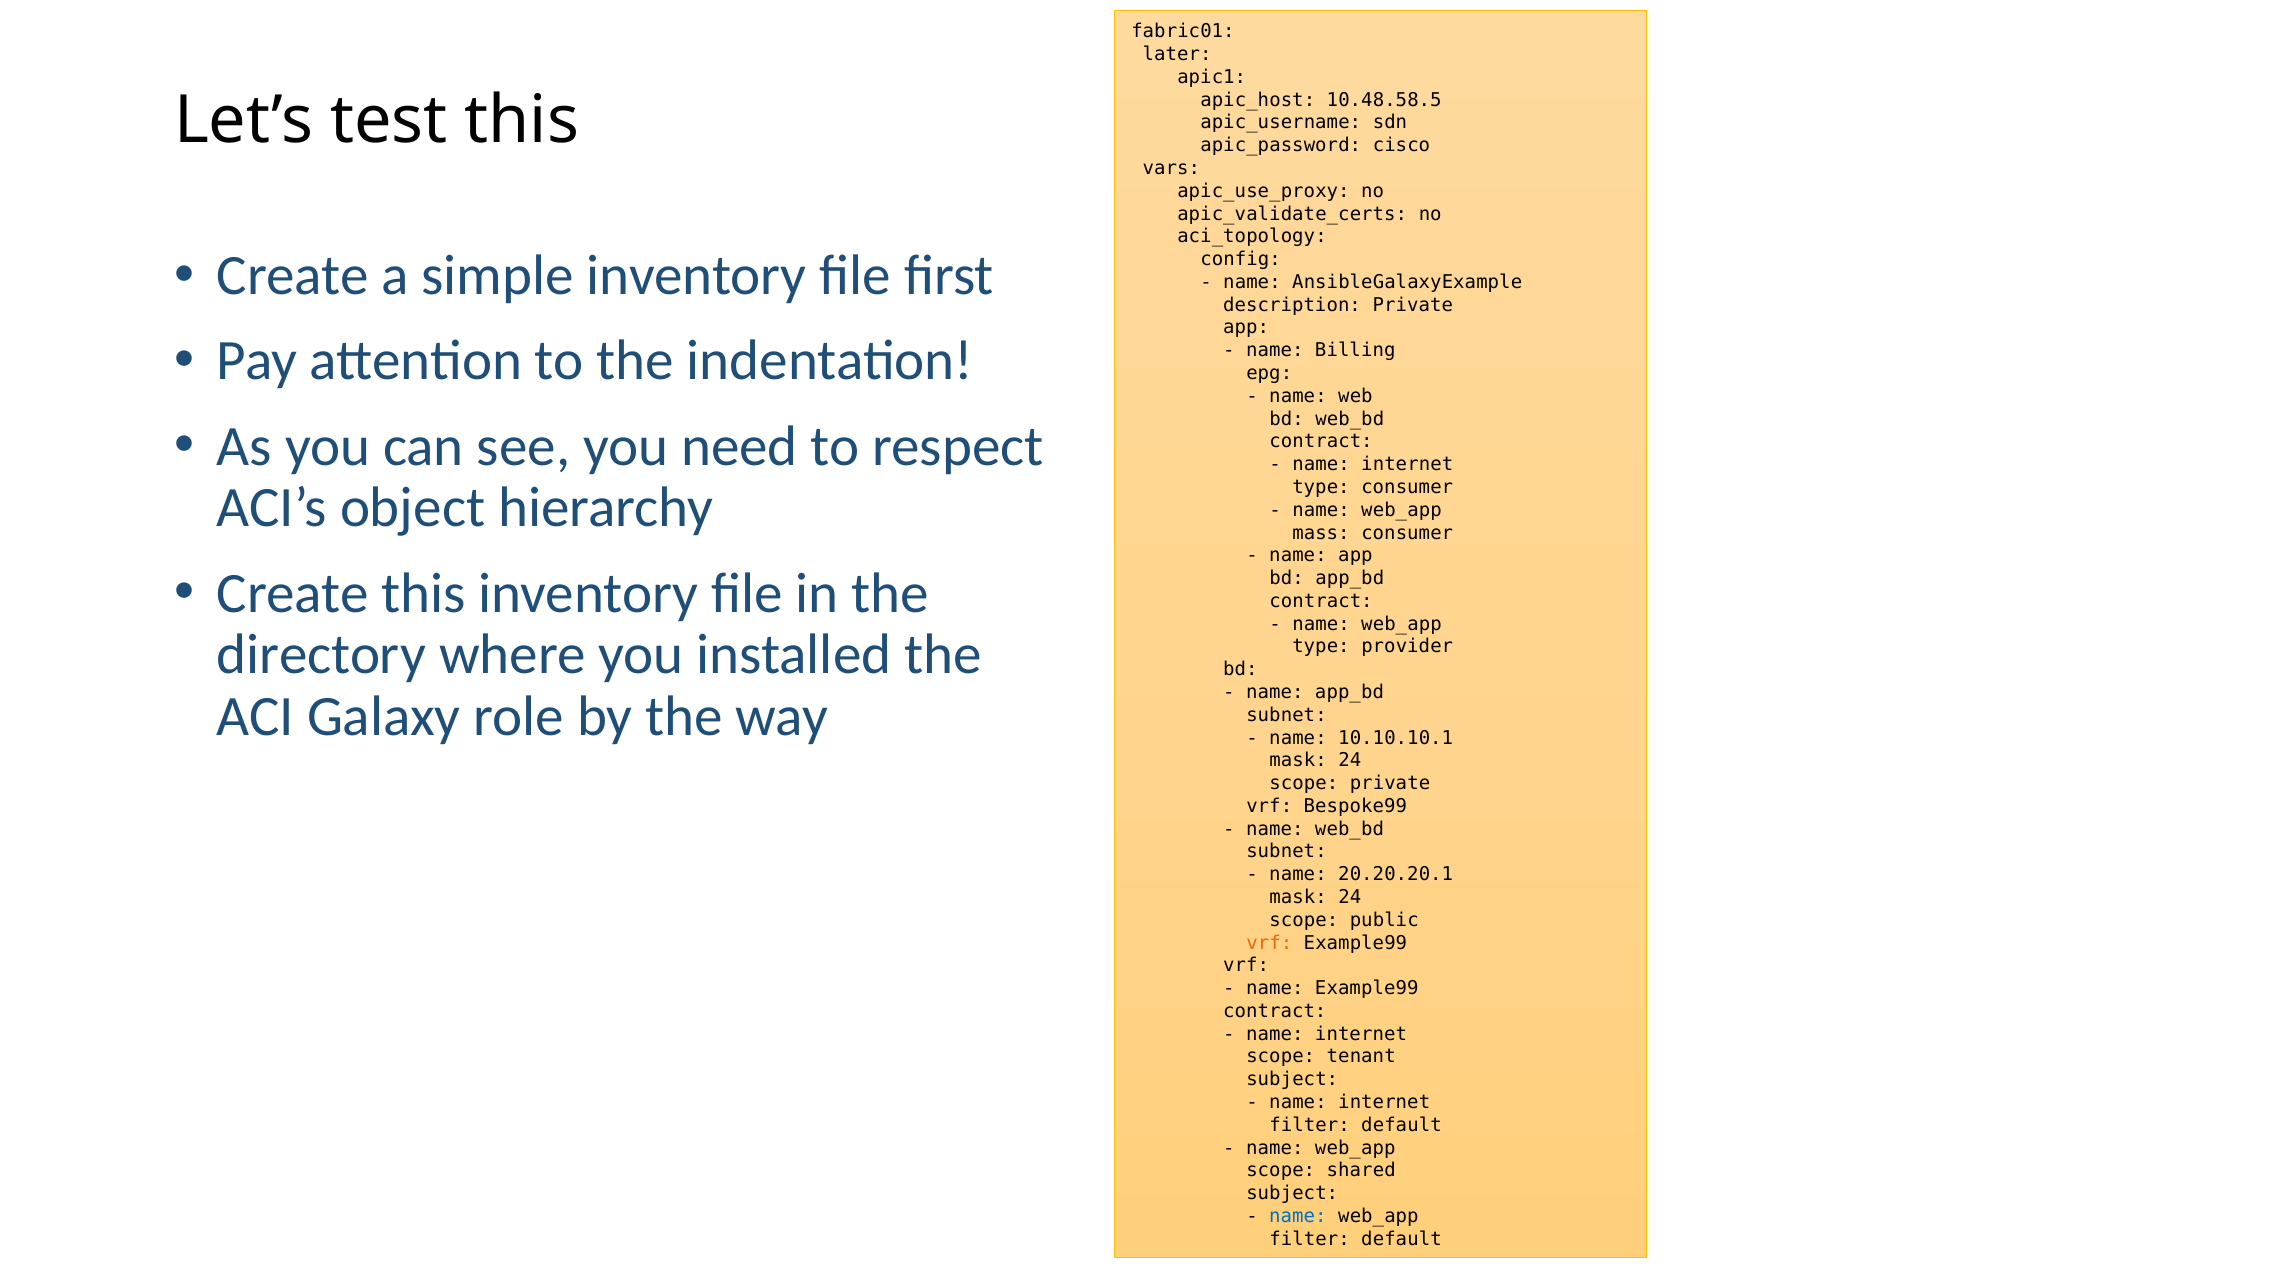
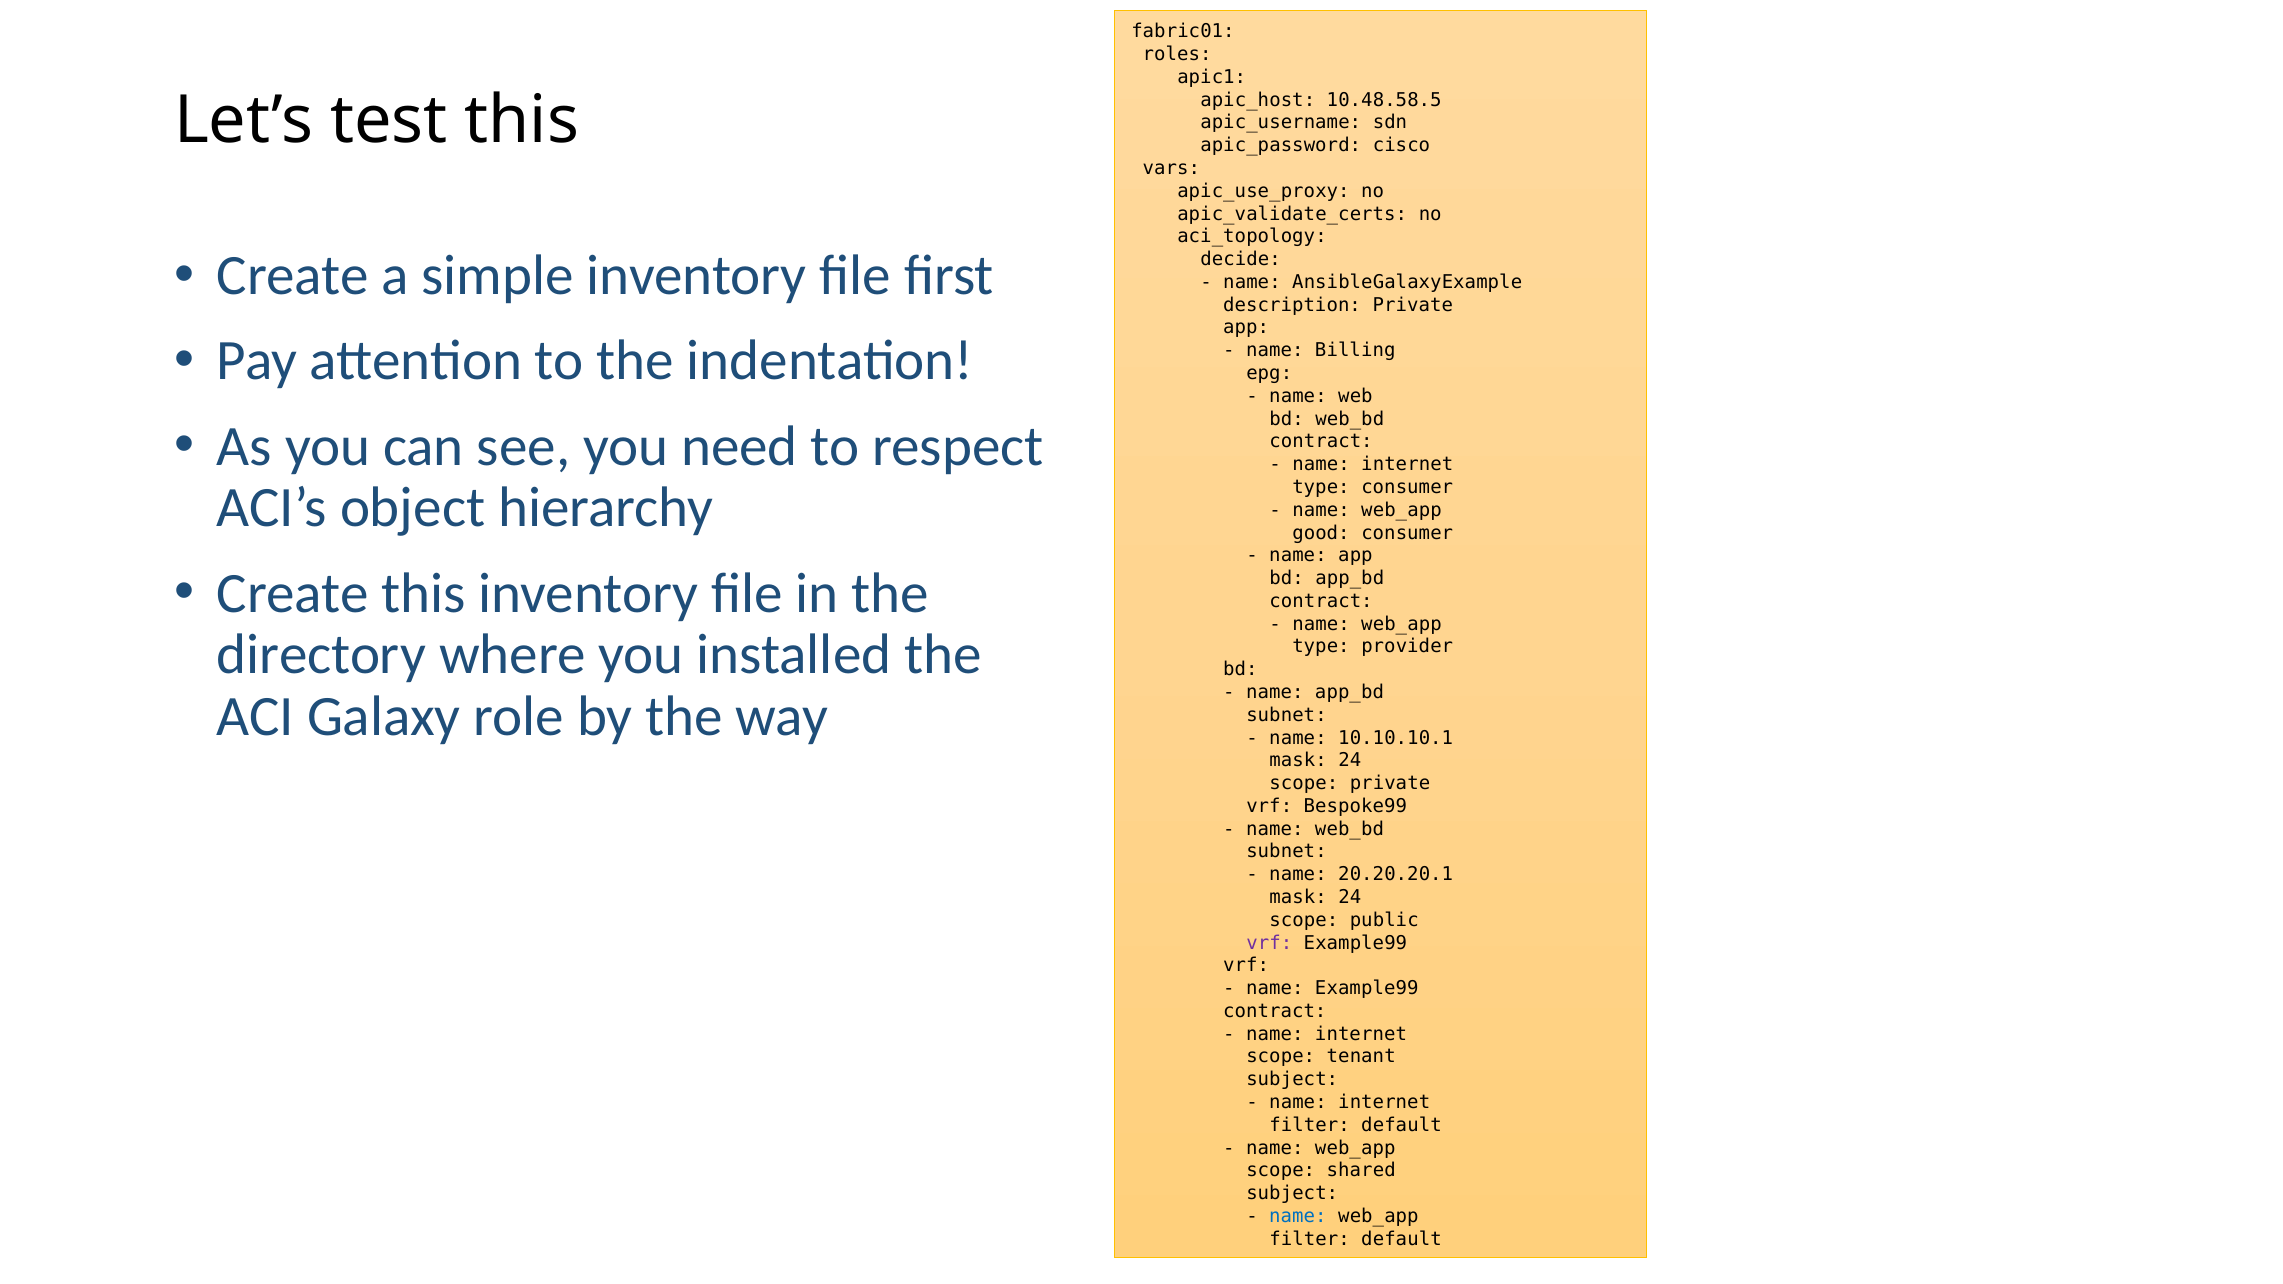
later: later -> roles
config: config -> decide
mass: mass -> good
vrf at (1269, 943) colour: orange -> purple
